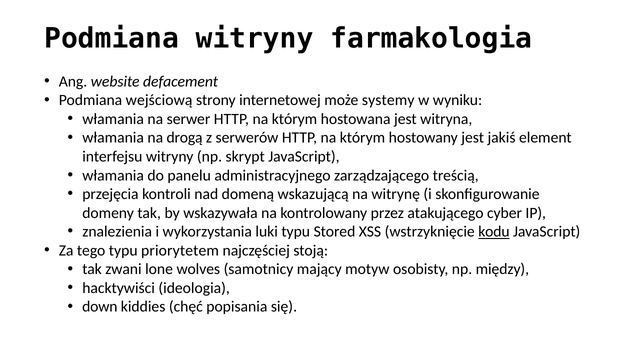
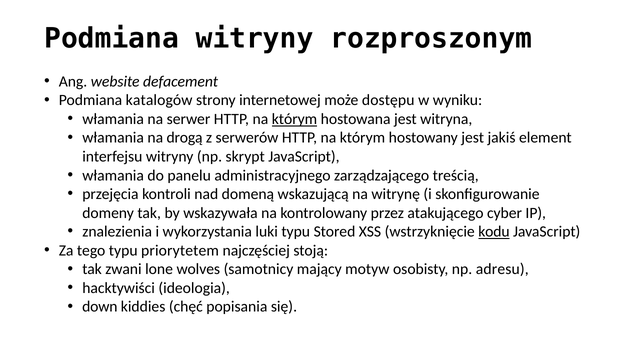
farmakologia: farmakologia -> rozproszonym
wejściową: wejściową -> katalogów
systemy: systemy -> dostępu
którym at (294, 119) underline: none -> present
między: między -> adresu
